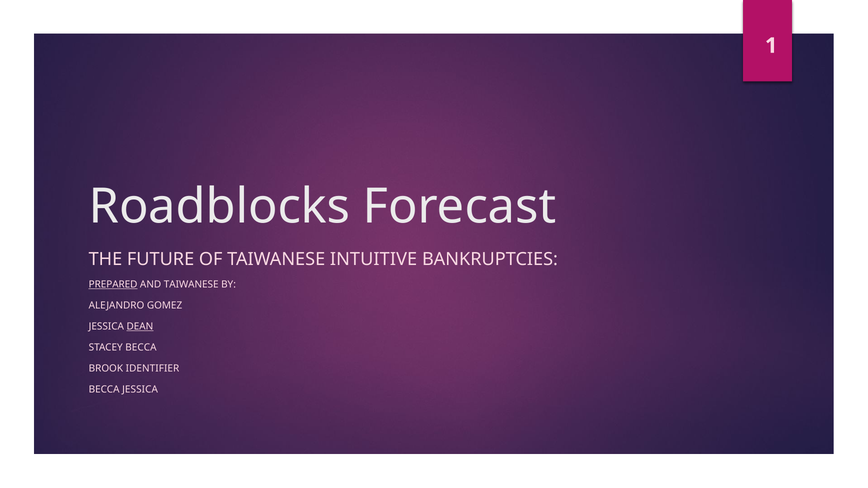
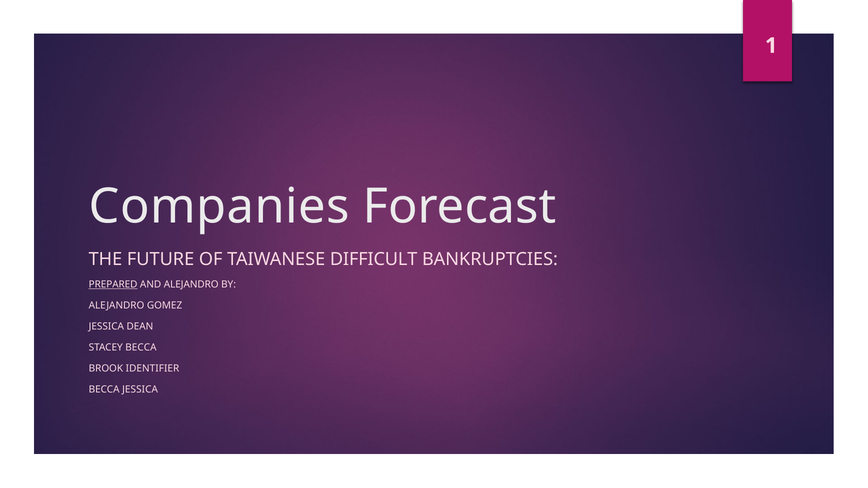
Roadblocks: Roadblocks -> Companies
INTUITIVE: INTUITIVE -> DIFFICULT
AND TAIWANESE: TAIWANESE -> ALEJANDRO
DEAN underline: present -> none
